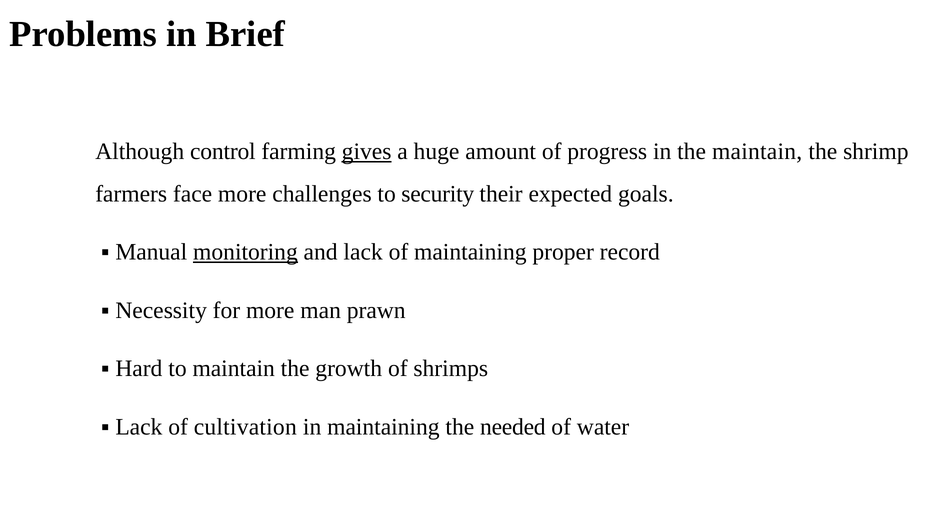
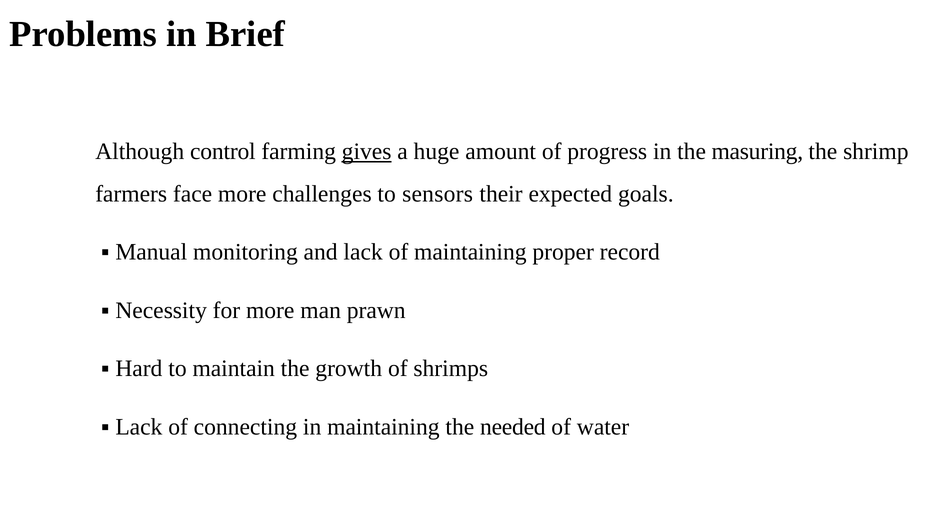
the maintain: maintain -> masuring
security: security -> sensors
monitoring underline: present -> none
cultivation: cultivation -> connecting
